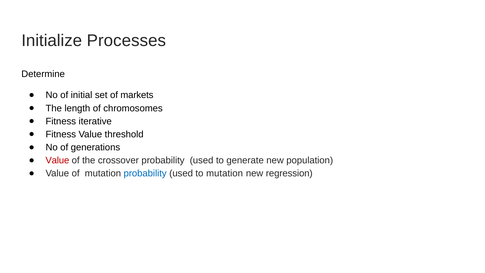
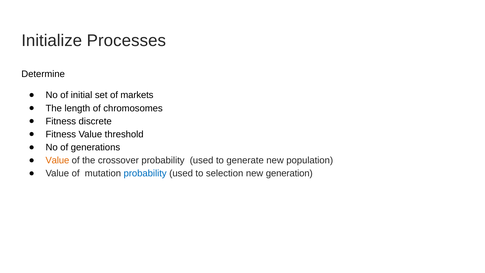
iterative: iterative -> discrete
Value at (57, 160) colour: red -> orange
to mutation: mutation -> selection
regression: regression -> generation
